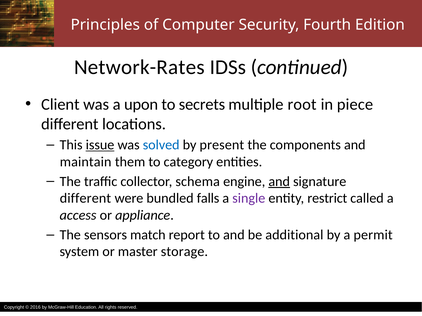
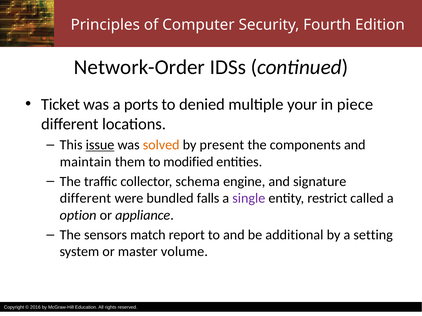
Network-Rates: Network-Rates -> Network-Order
Client: Client -> Ticket
upon: upon -> ports
secrets: secrets -> denied
root: root -> your
solved colour: blue -> orange
category: category -> modified
and at (279, 182) underline: present -> none
access: access -> option
permit: permit -> setting
storage: storage -> volume
